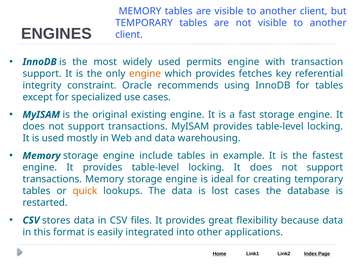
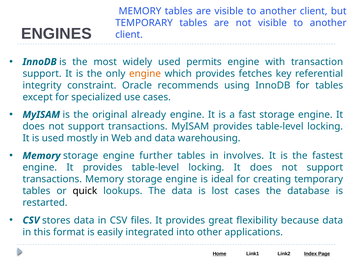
existing: existing -> already
include: include -> further
example: example -> involves
quick colour: orange -> black
